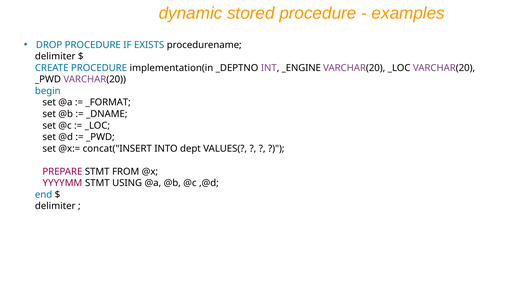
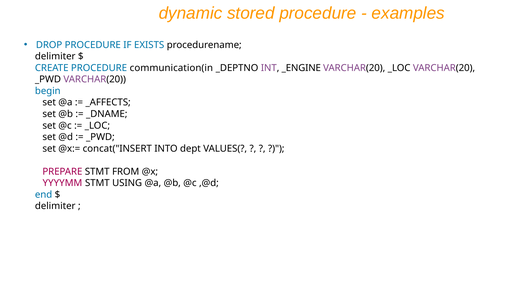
implementation(in: implementation(in -> communication(in
_FORMAT: _FORMAT -> _AFFECTS
